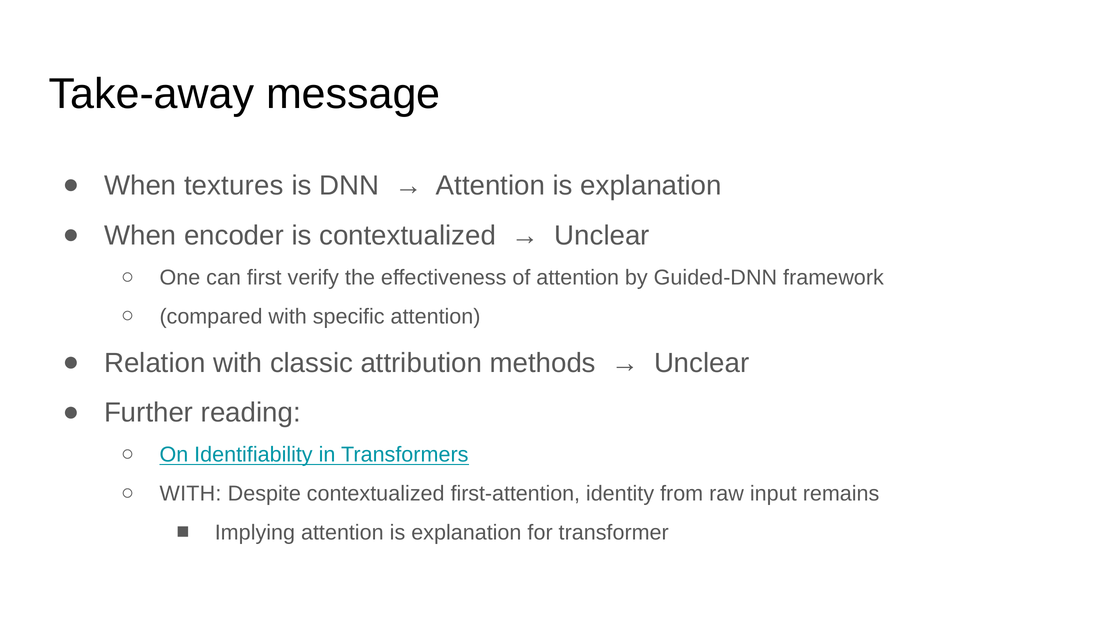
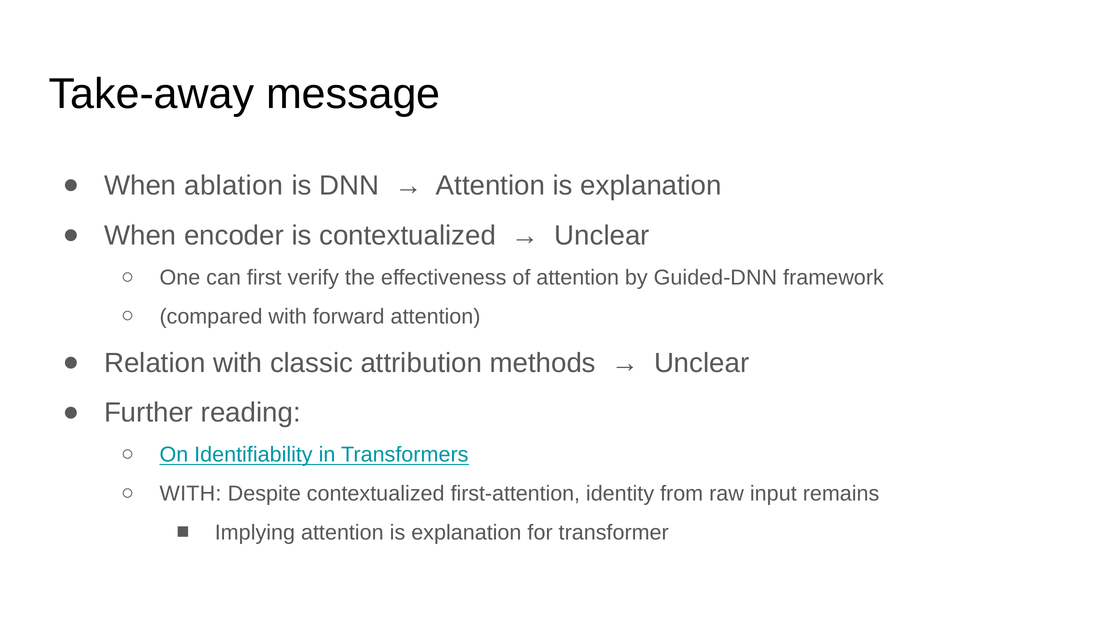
textures: textures -> ablation
specific: specific -> forward
